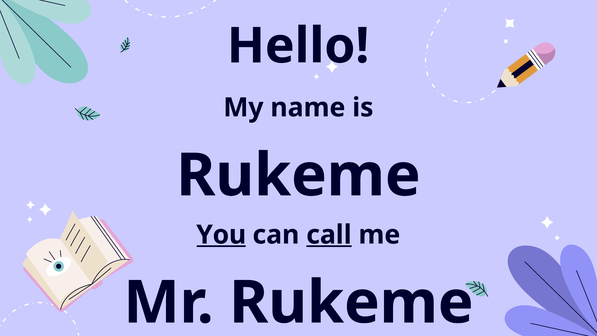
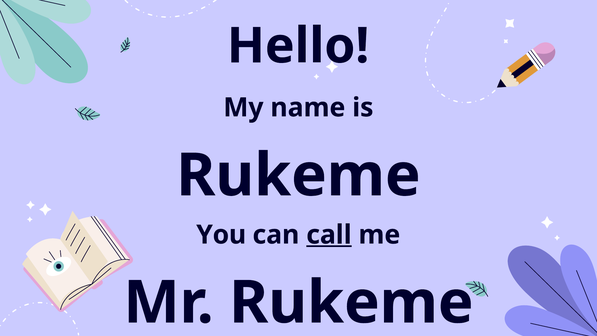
You underline: present -> none
